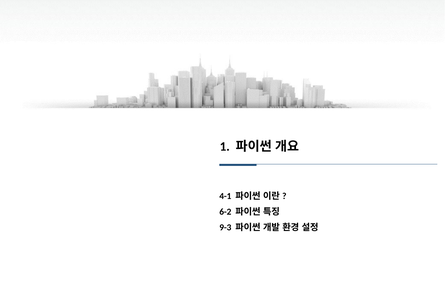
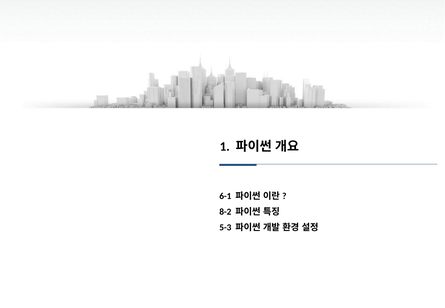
4-1: 4-1 -> 6-1
6-2: 6-2 -> 8-2
9-3: 9-3 -> 5-3
